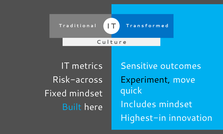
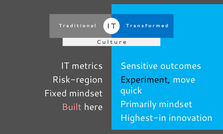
Risk-across: Risk-across -> Risk-region
Includes: Includes -> Primarily
Built colour: light blue -> pink
